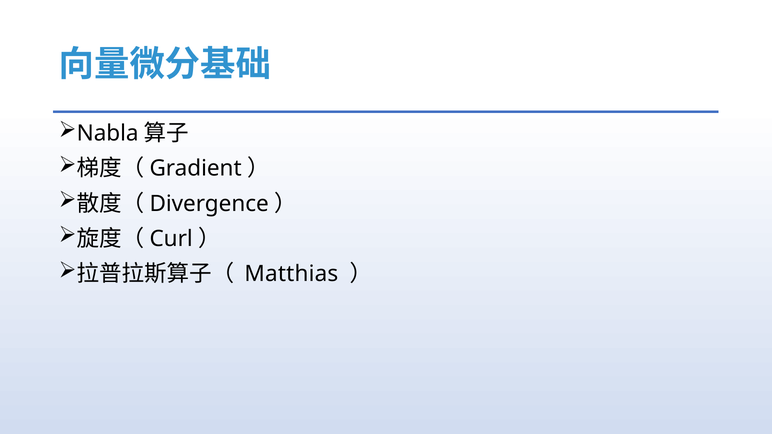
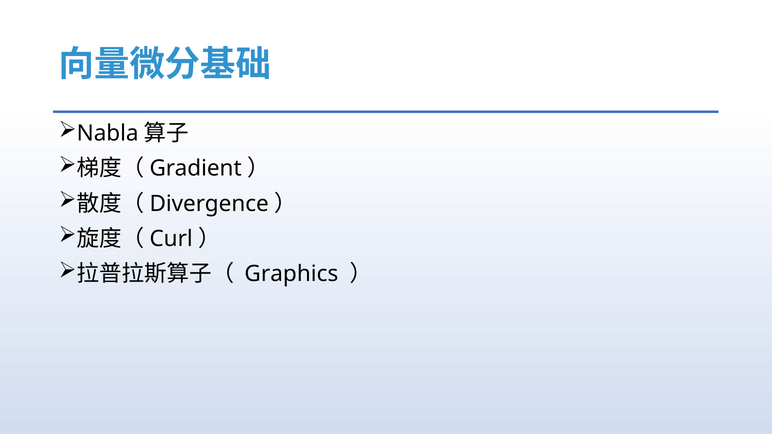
Matthias: Matthias -> Graphics
